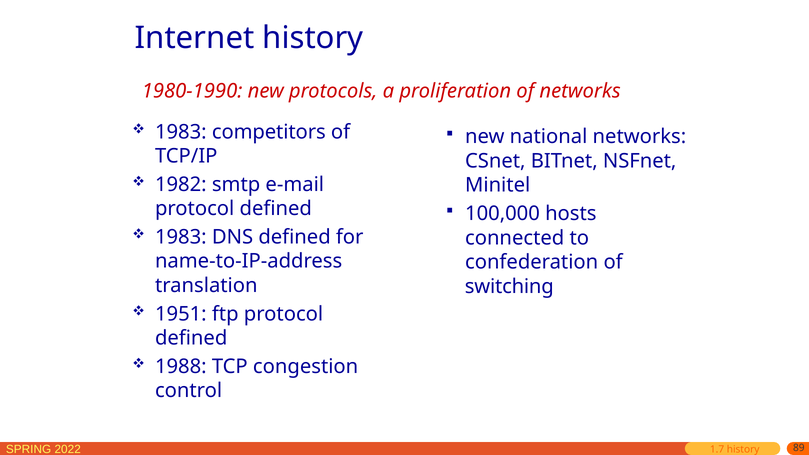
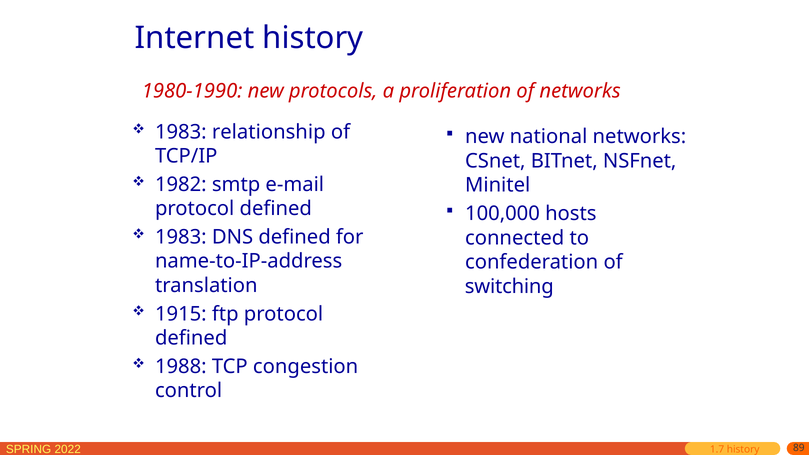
competitors: competitors -> relationship
1951: 1951 -> 1915
